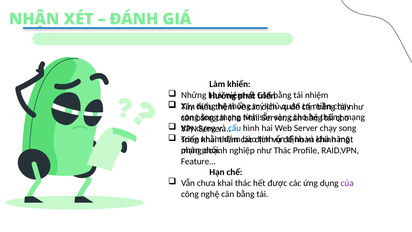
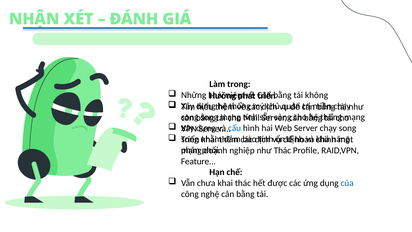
khiển: khiển -> trong
nhiệm: nhiệm -> không
của colour: purple -> blue
